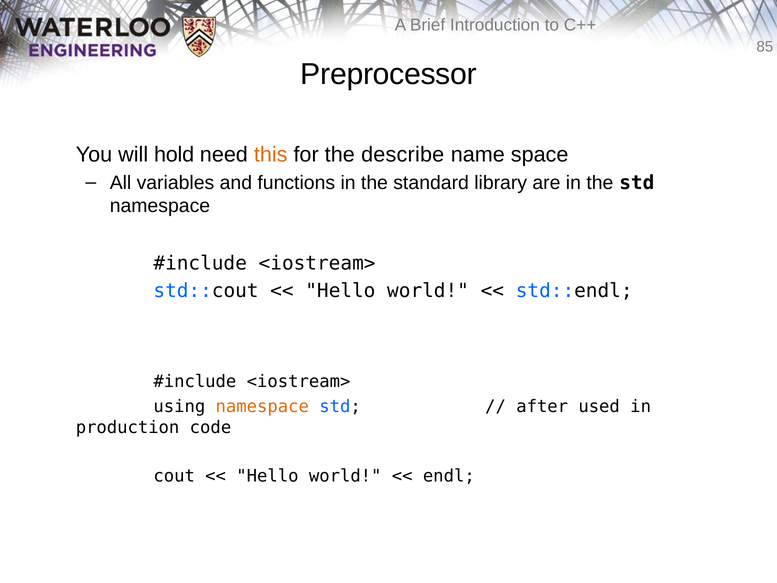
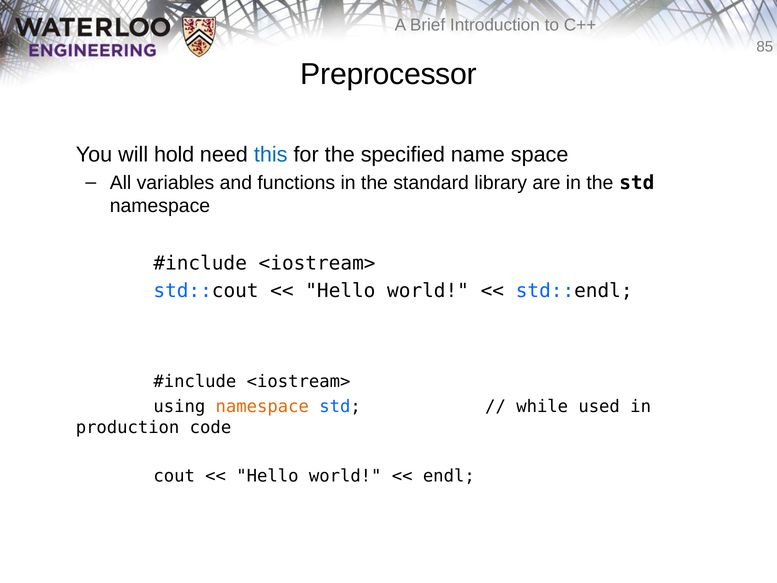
this colour: orange -> blue
describe: describe -> specified
after: after -> while
